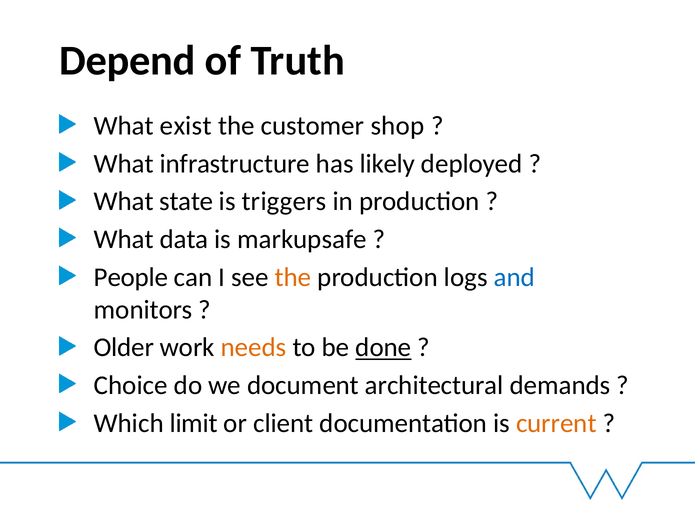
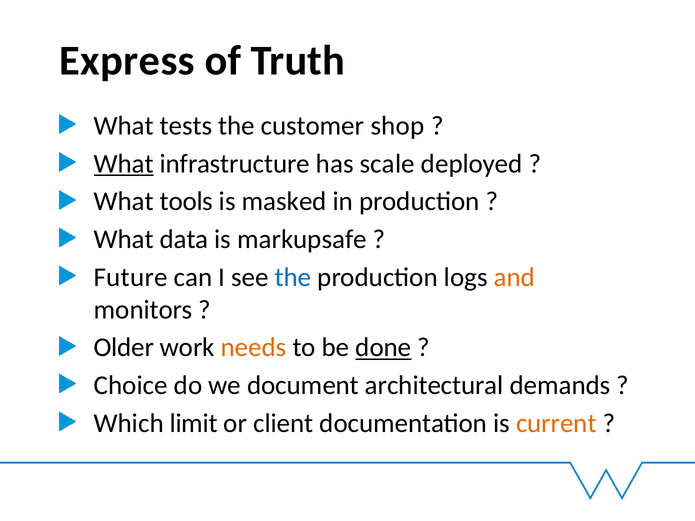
Depend: Depend -> Express
exist: exist -> tests
What at (124, 164) underline: none -> present
likely: likely -> scale
state: state -> tools
triggers: triggers -> masked
People: People -> Future
the at (293, 277) colour: orange -> blue
and colour: blue -> orange
